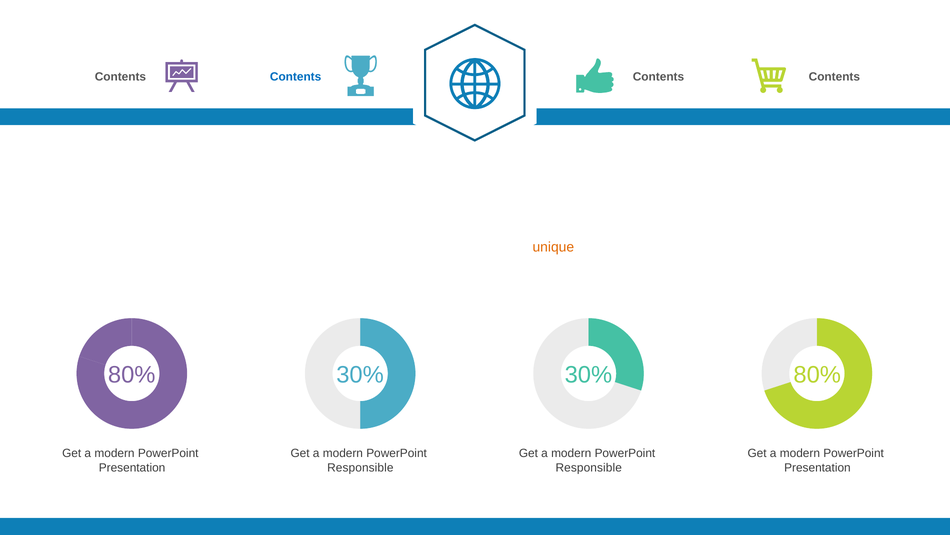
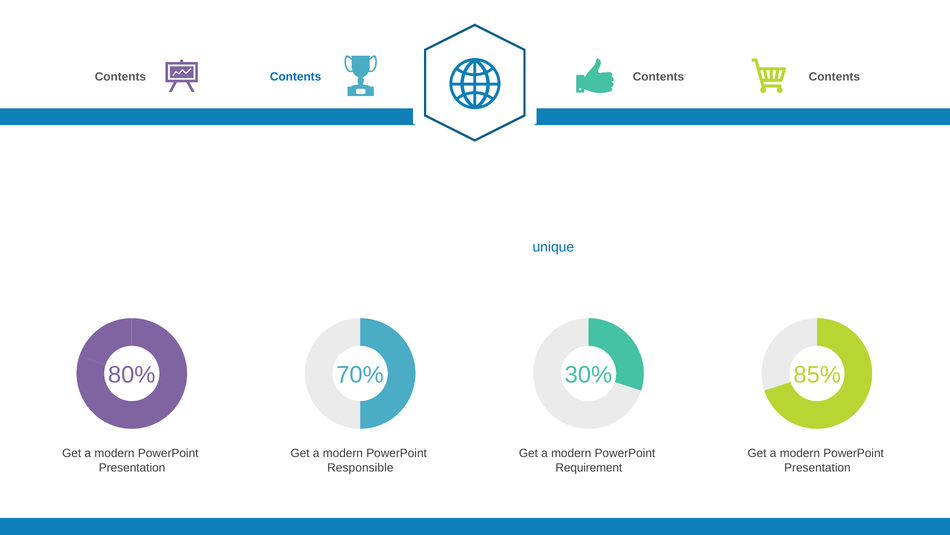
unique colour: orange -> blue
80% 30%: 30% -> 70%
30% 80%: 80% -> 85%
Responsible at (589, 467): Responsible -> Requirement
